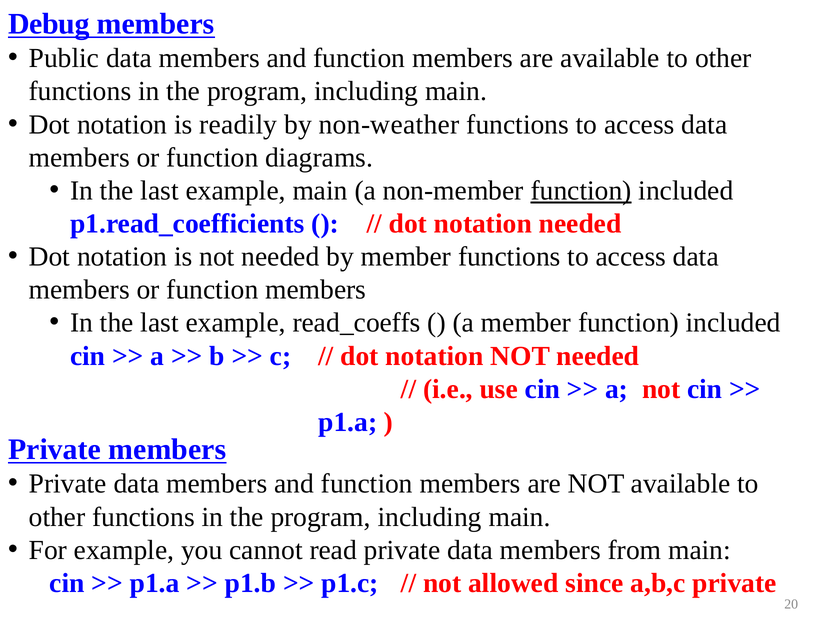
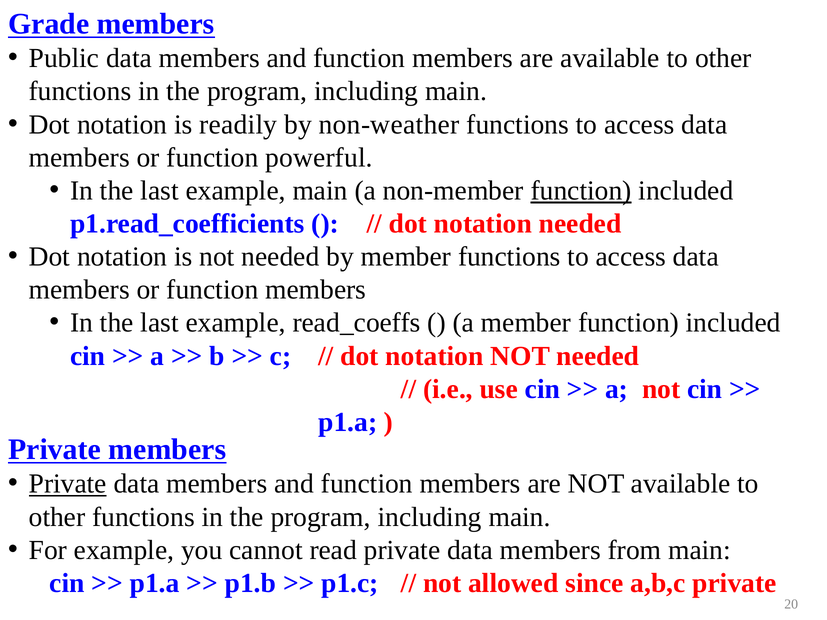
Debug: Debug -> Grade
diagrams: diagrams -> powerful
Private at (68, 484) underline: none -> present
